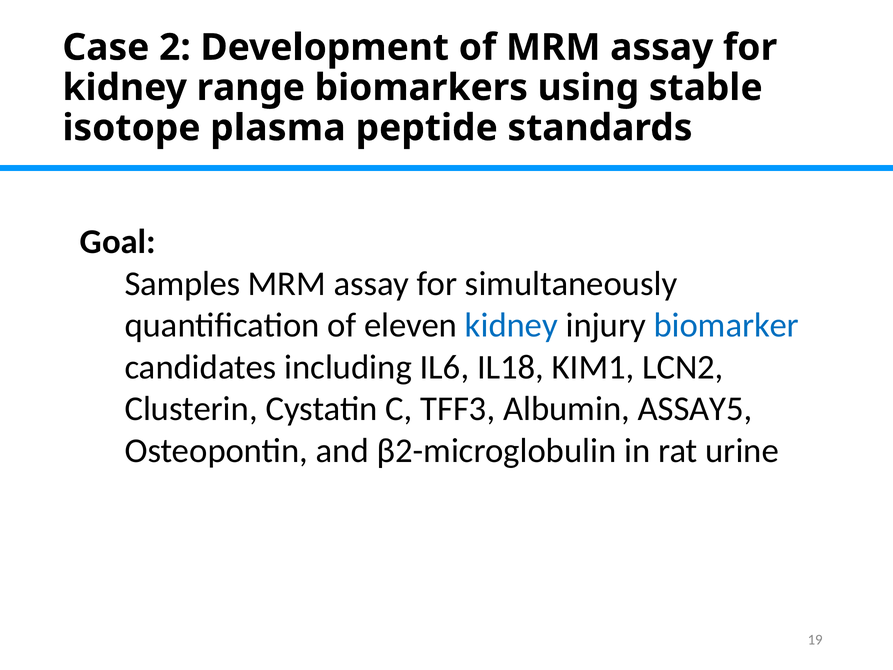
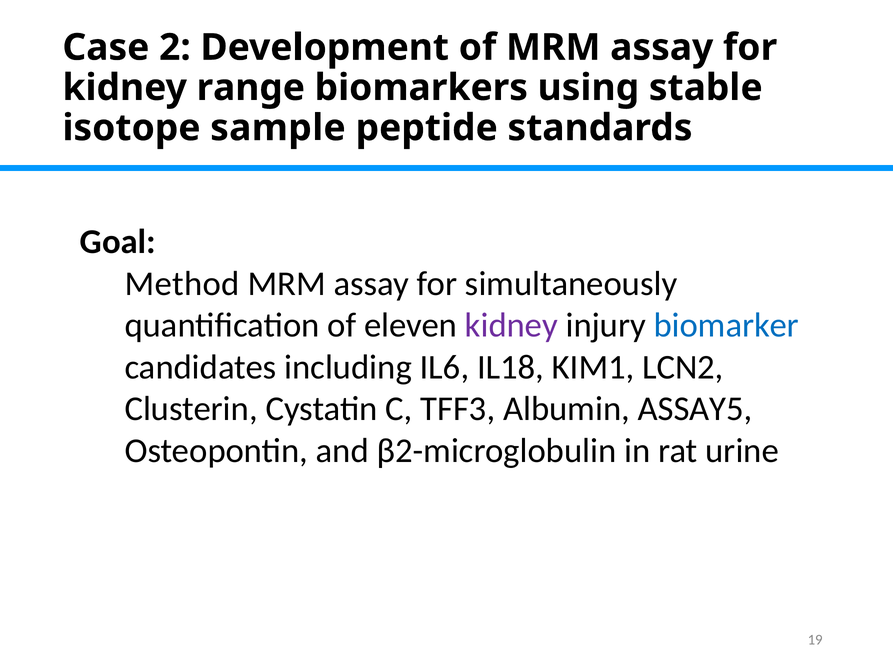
plasma: plasma -> sample
Samples: Samples -> Method
kidney at (511, 325) colour: blue -> purple
